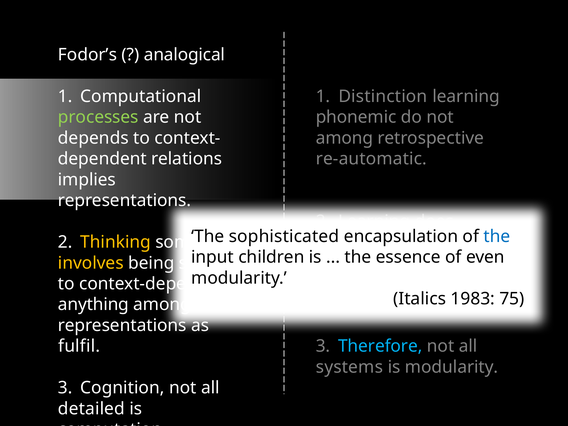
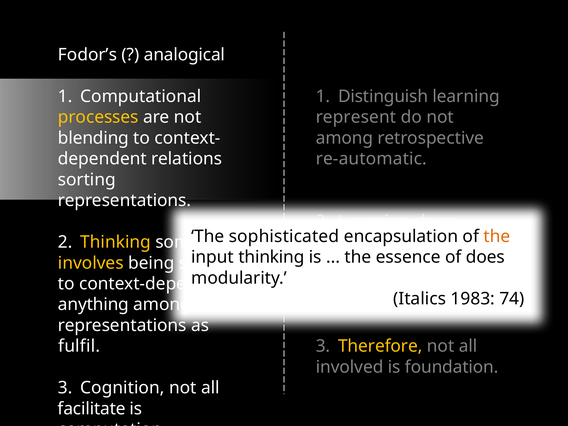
Distinction: Distinction -> Distinguish
processes colour: light green -> yellow
phonemic: phonemic -> represent
depends: depends -> blending
implies: implies -> sorting
the at (497, 236) colour: blue -> orange
children at (271, 257): children -> thinking
of even: even -> does
75: 75 -> 74
Therefore colour: light blue -> yellow
systems: systems -> involved
is modularity: modularity -> foundation
detailed: detailed -> facilitate
